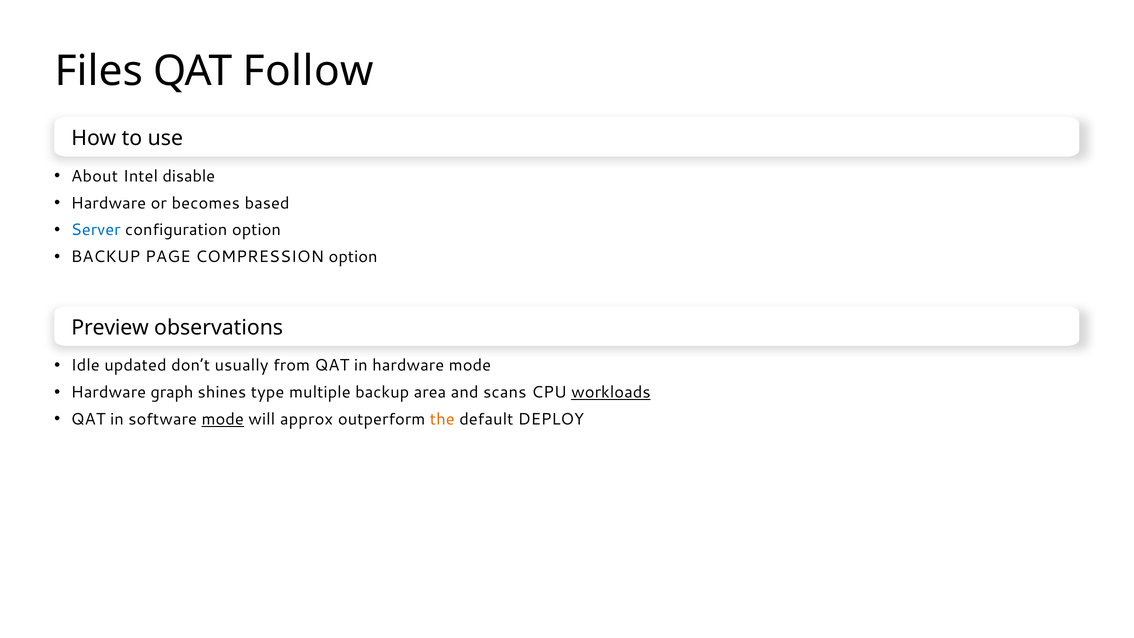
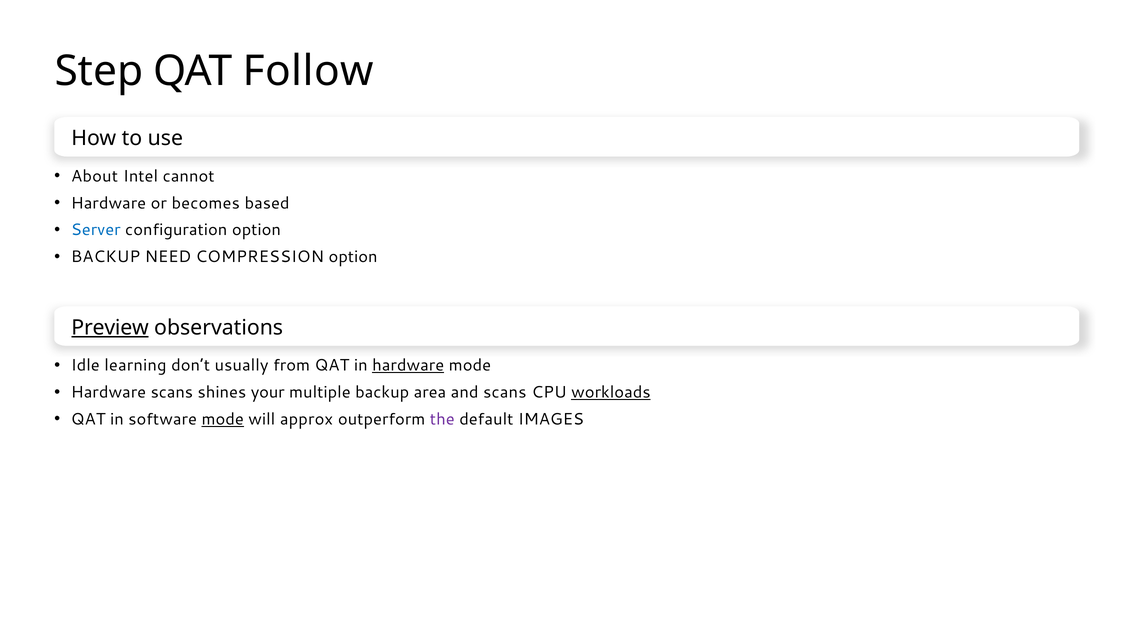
Files: Files -> Step
disable: disable -> cannot
PAGE: PAGE -> NEED
Preview underline: none -> present
updated: updated -> learning
hardware at (408, 365) underline: none -> present
Hardware graph: graph -> scans
type: type -> your
the colour: orange -> purple
DEPLOY: DEPLOY -> IMAGES
